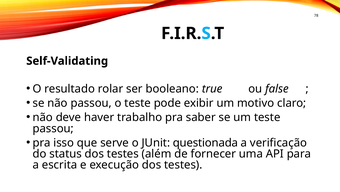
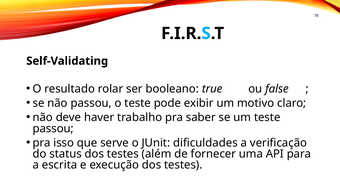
questionada: questionada -> dificuldades
